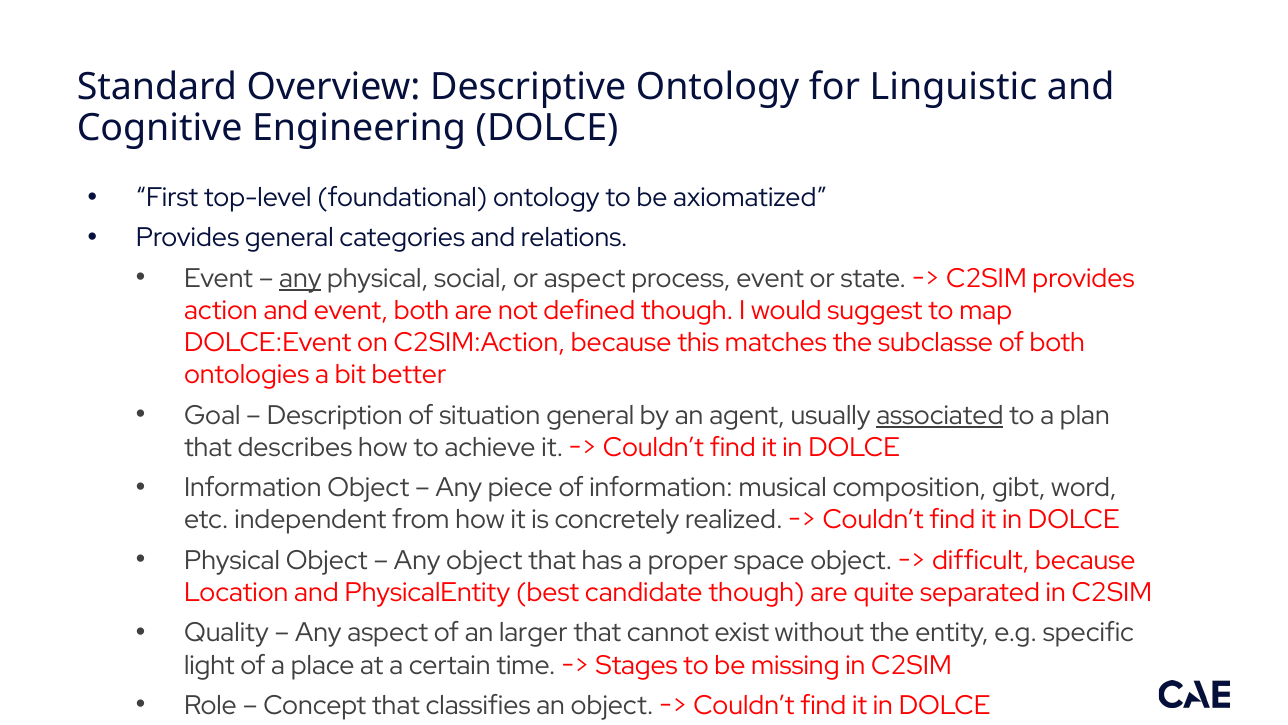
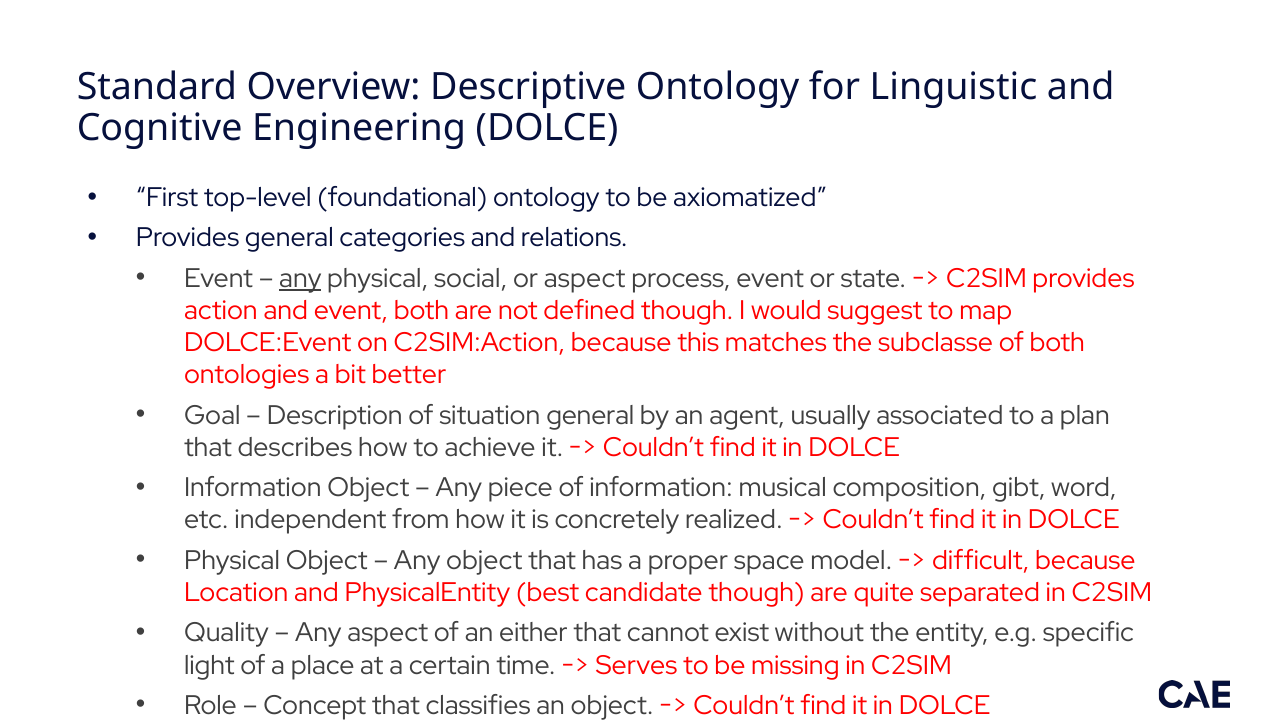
associated underline: present -> none
space object: object -> model
larger: larger -> either
Stages: Stages -> Serves
